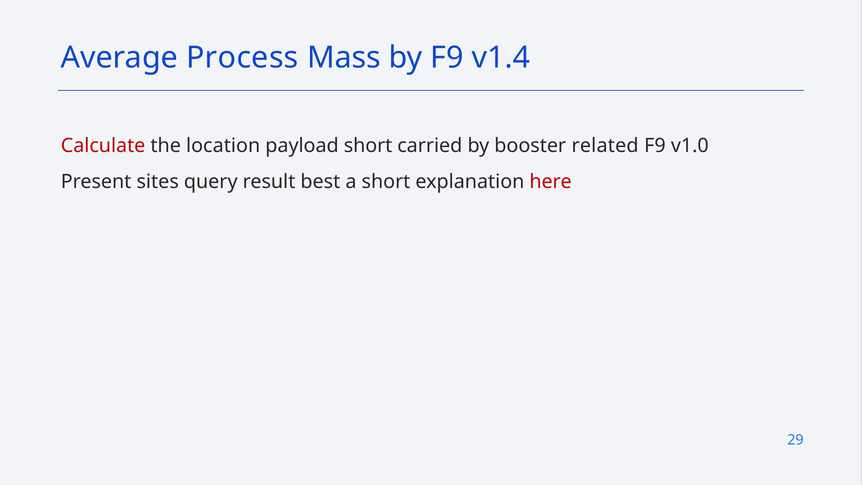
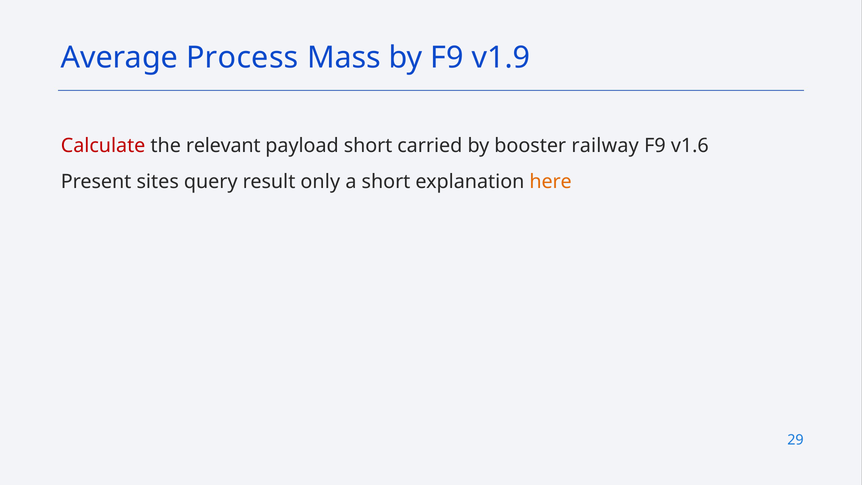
v1.4: v1.4 -> v1.9
location: location -> relevant
related: related -> railway
v1.0: v1.0 -> v1.6
best: best -> only
here colour: red -> orange
